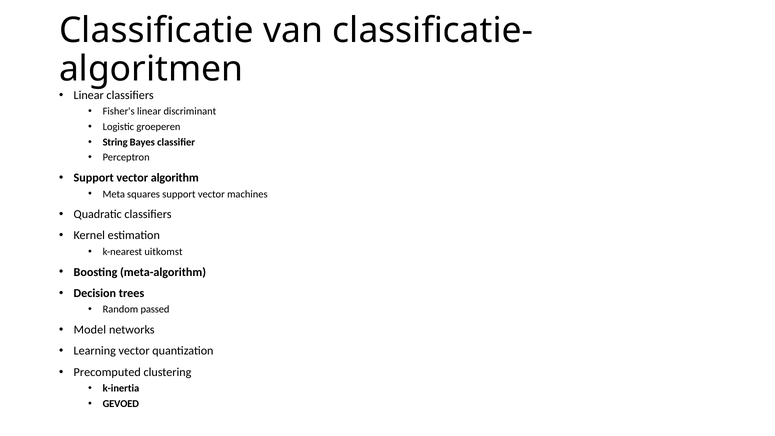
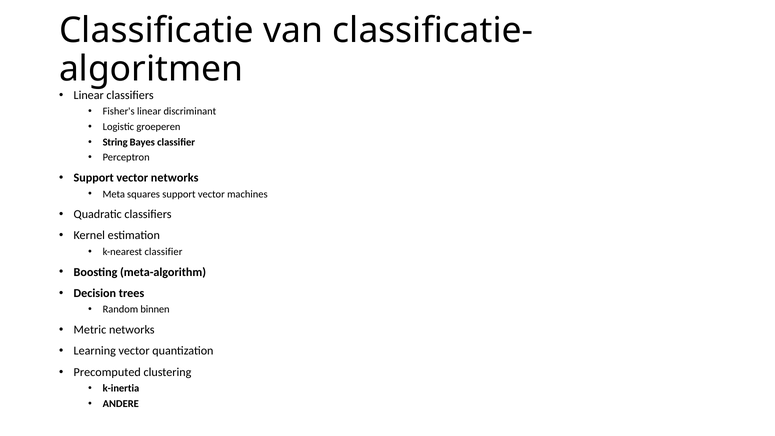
vector algorithm: algorithm -> networks
k-nearest uitkomst: uitkomst -> classifier
passed: passed -> binnen
Model: Model -> Metric
GEVOED: GEVOED -> ANDERE
